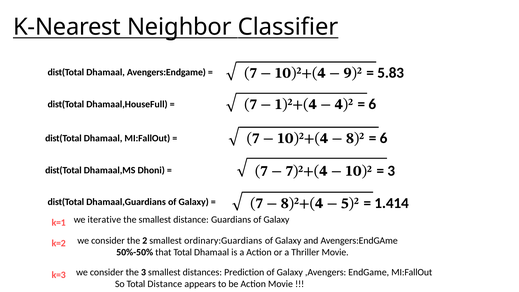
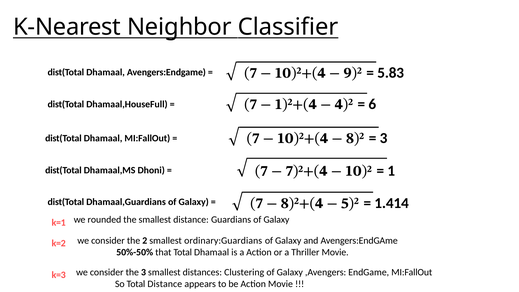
6 at (384, 138): 6 -> 3
3 at (391, 171): 3 -> 1
iterative: iterative -> rounded
Prediction: Prediction -> Clustering
